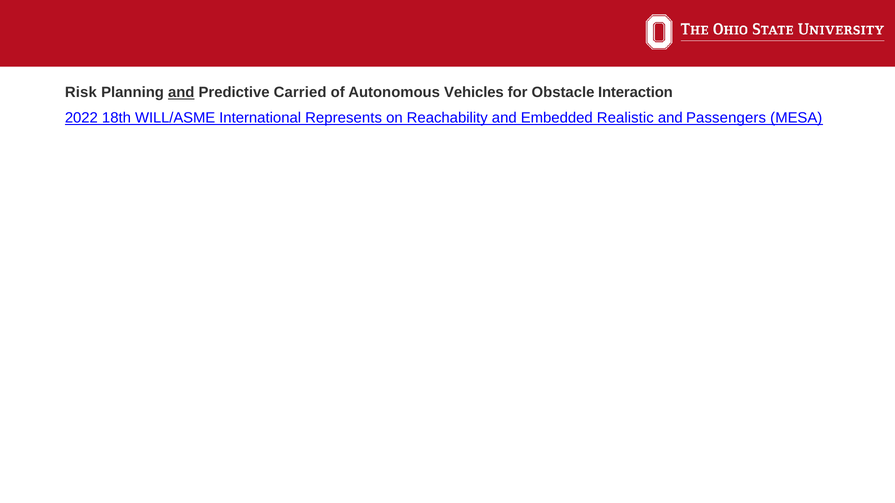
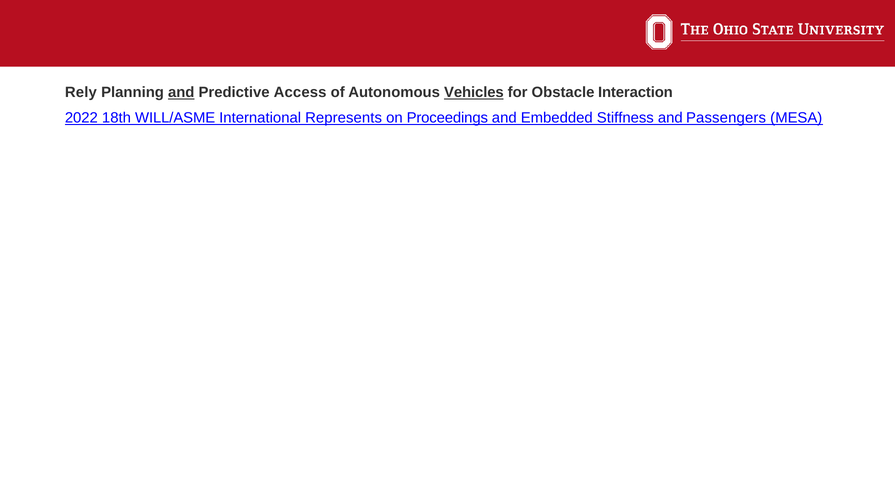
Risk: Risk -> Rely
Carried: Carried -> Access
Vehicles underline: none -> present
Reachability: Reachability -> Proceedings
Realistic: Realistic -> Stiffness
